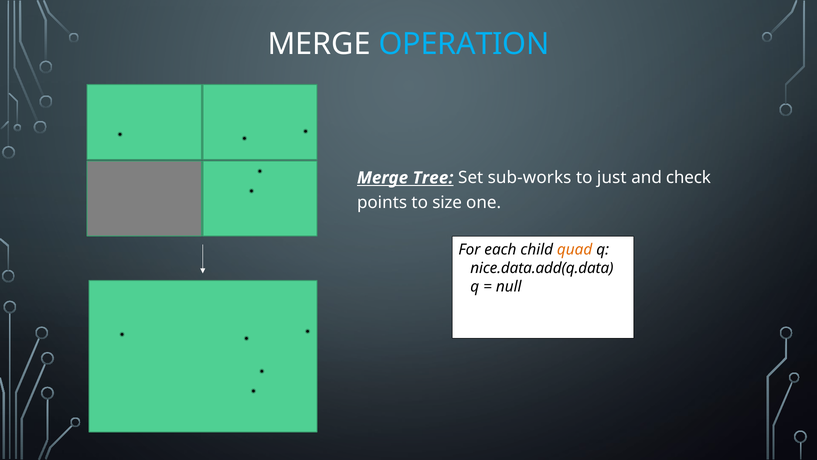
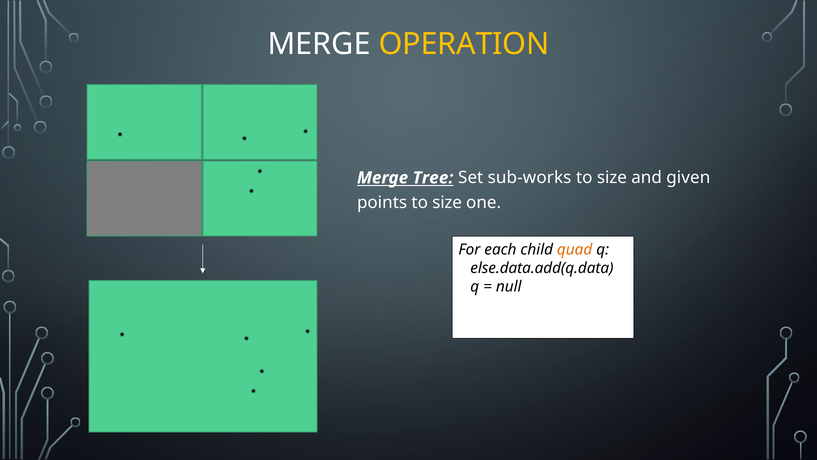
OPERATION colour: light blue -> yellow
just at (612, 178): just -> size
check: check -> given
nice.data.add(q.data: nice.data.add(q.data -> else.data.add(q.data
